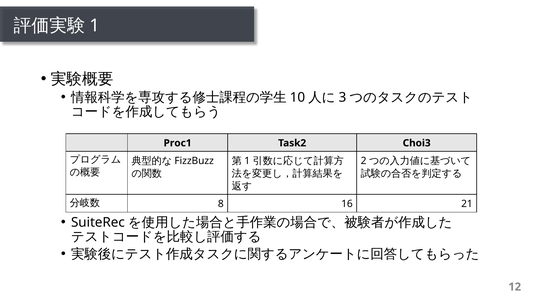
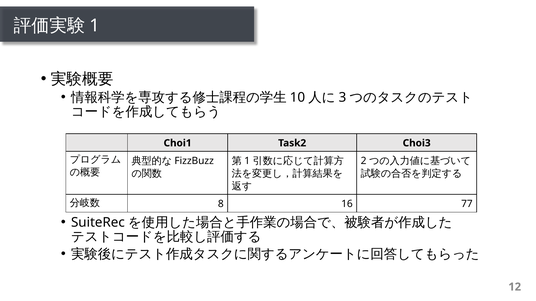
Proc1: Proc1 -> Choi1
21: 21 -> 77
